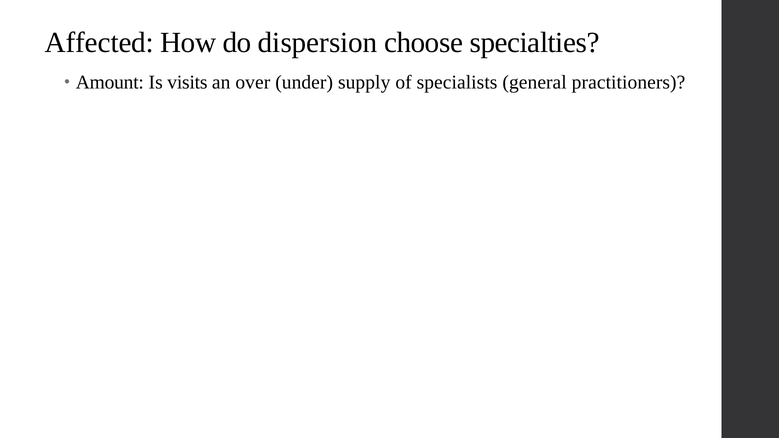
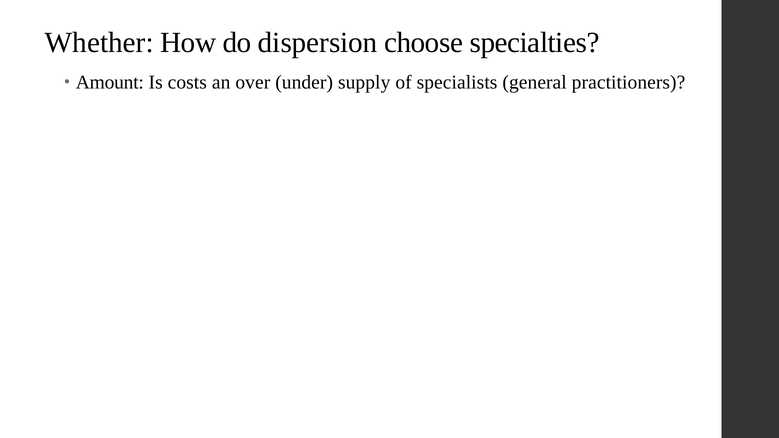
Affected: Affected -> Whether
visits: visits -> costs
